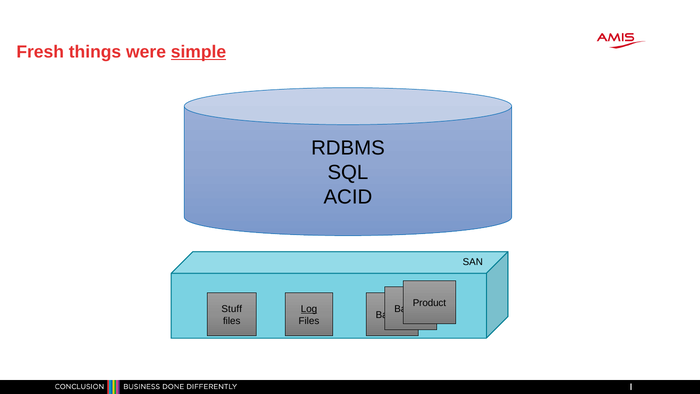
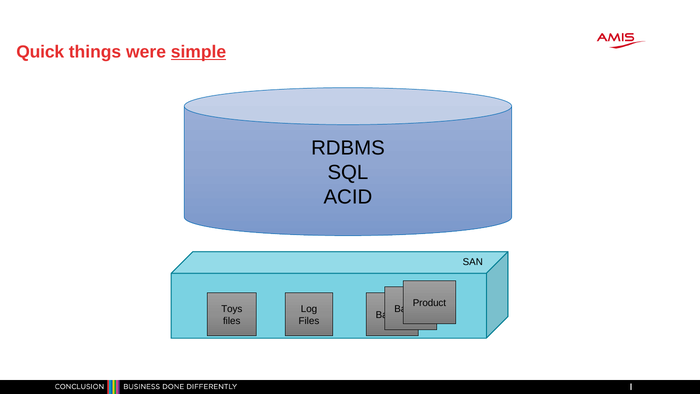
Fresh: Fresh -> Quick
Stuff: Stuff -> Toys
Log underline: present -> none
